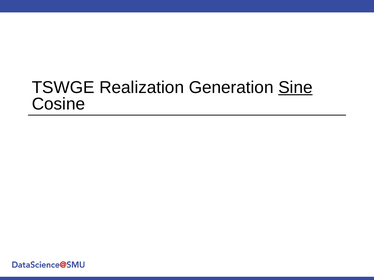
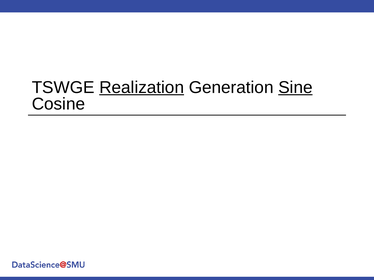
Realization underline: none -> present
